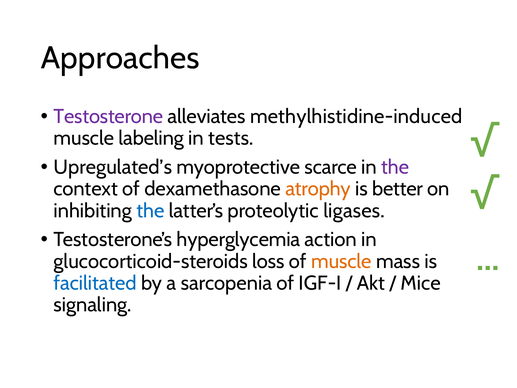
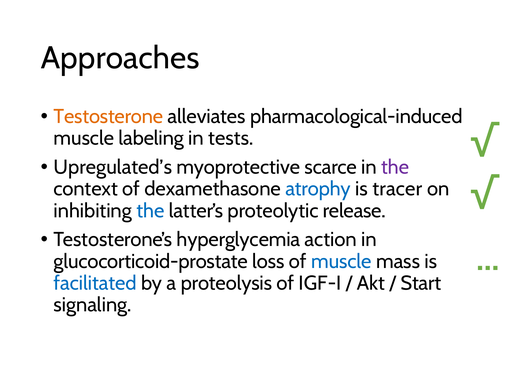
Testosterone colour: purple -> orange
methylhistidine-induced: methylhistidine-induced -> pharmacological-induced
atrophy colour: orange -> blue
better: better -> tracer
ligases: ligases -> release
glucocorticoid-steroids: glucocorticoid-steroids -> glucocorticoid-prostate
muscle at (341, 261) colour: orange -> blue
sarcopenia: sarcopenia -> proteolysis
Mice: Mice -> Start
